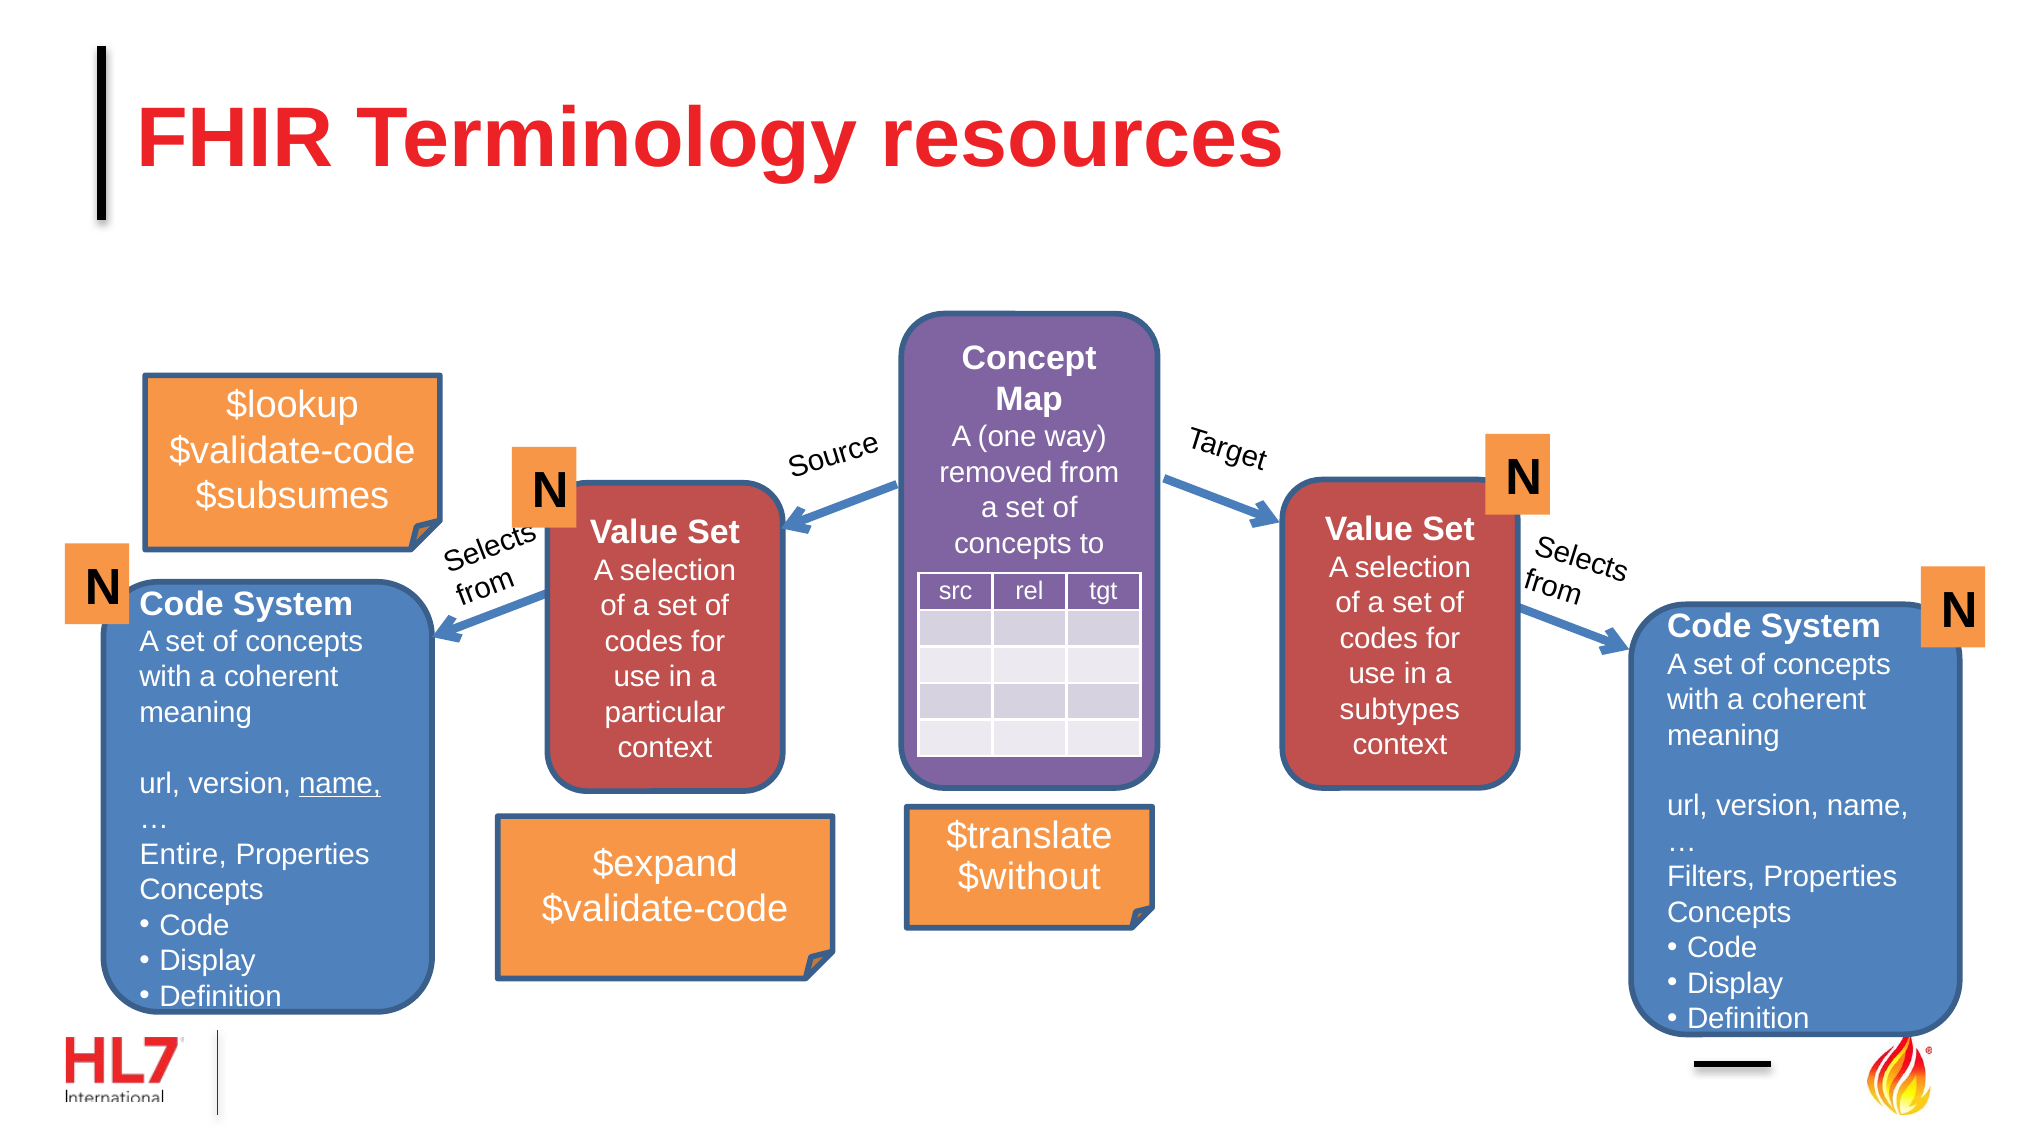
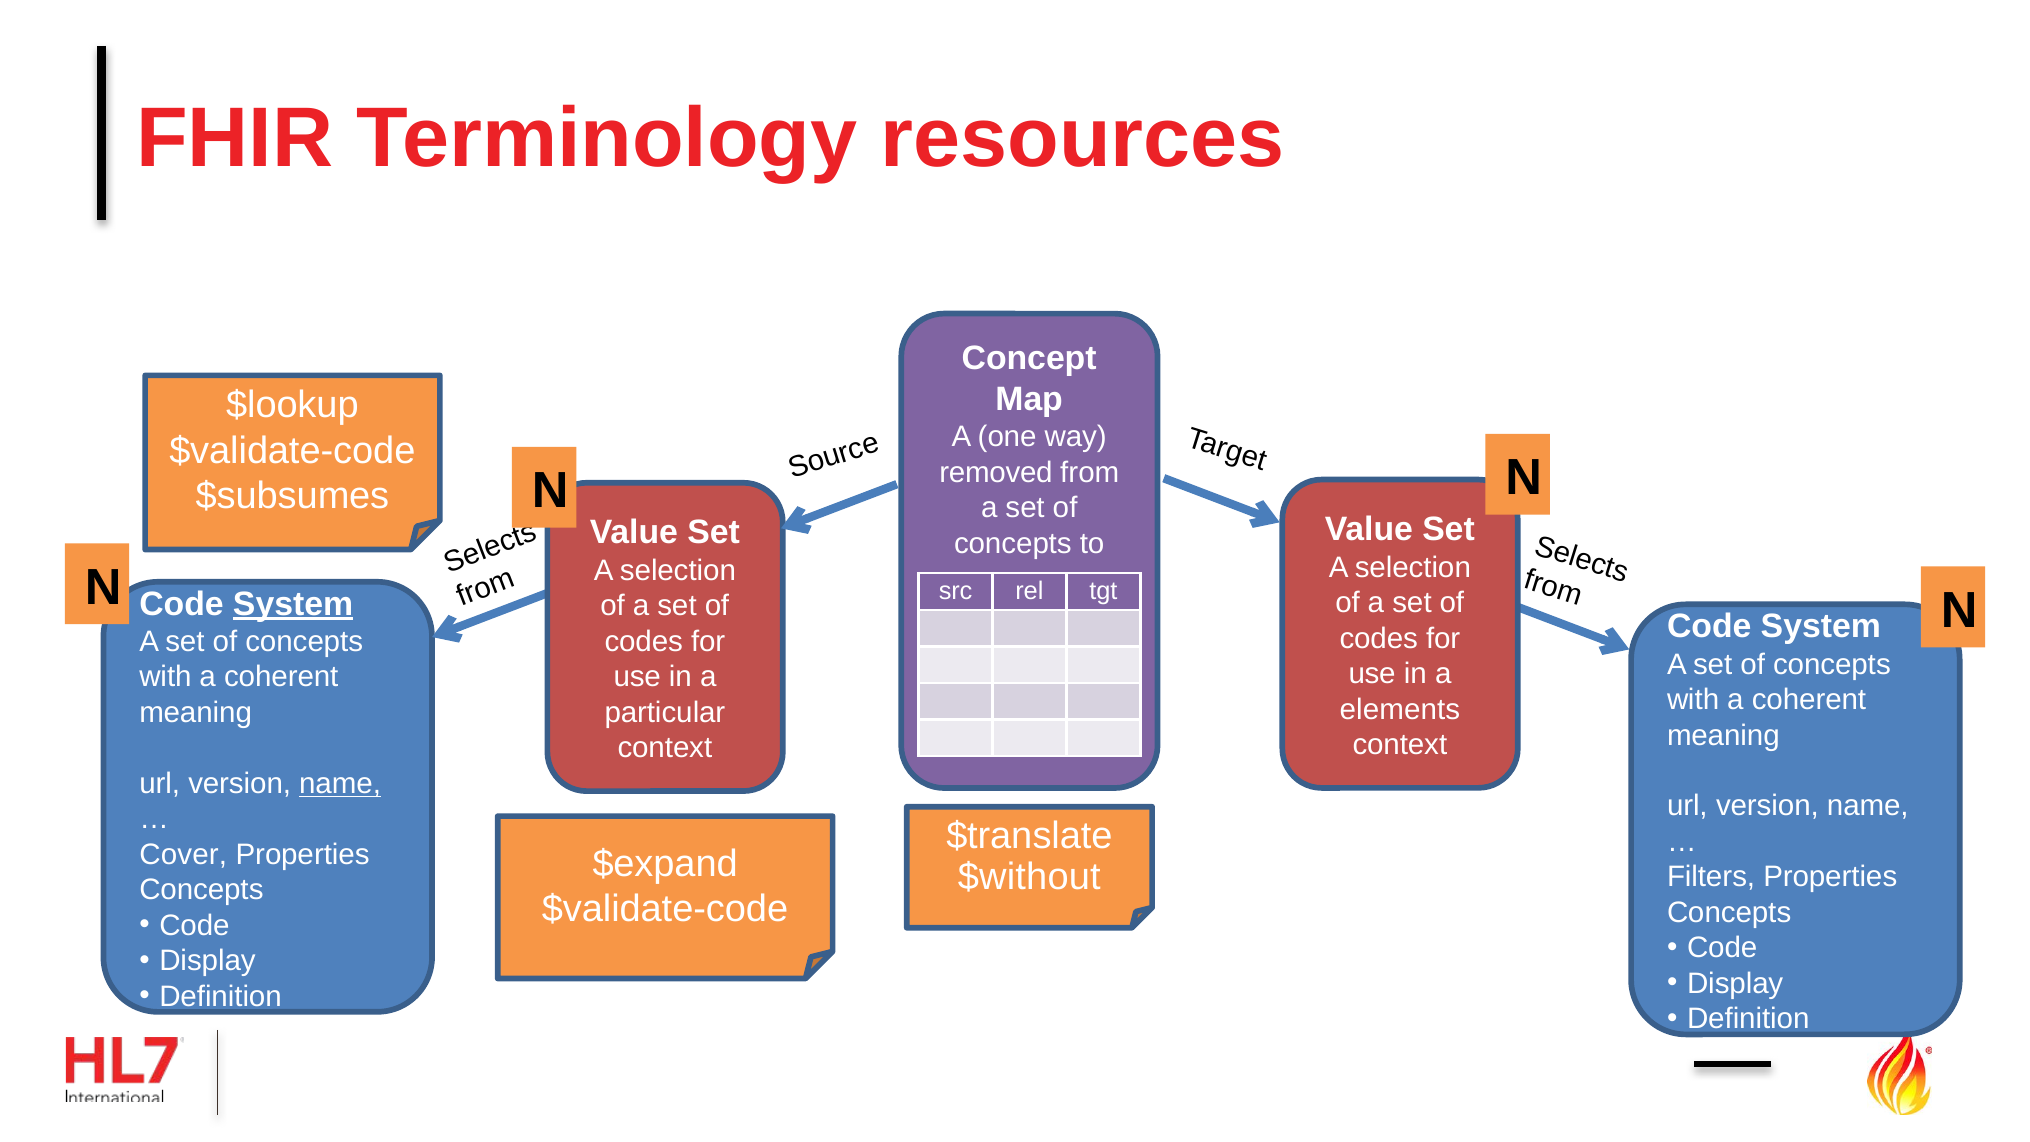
System at (293, 604) underline: none -> present
subtypes: subtypes -> elements
Entire: Entire -> Cover
